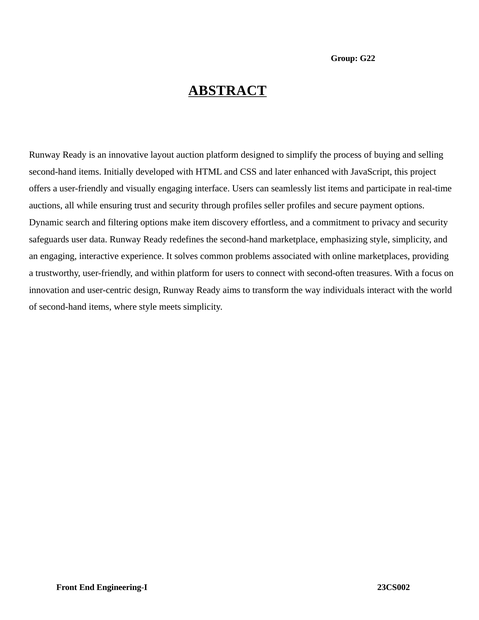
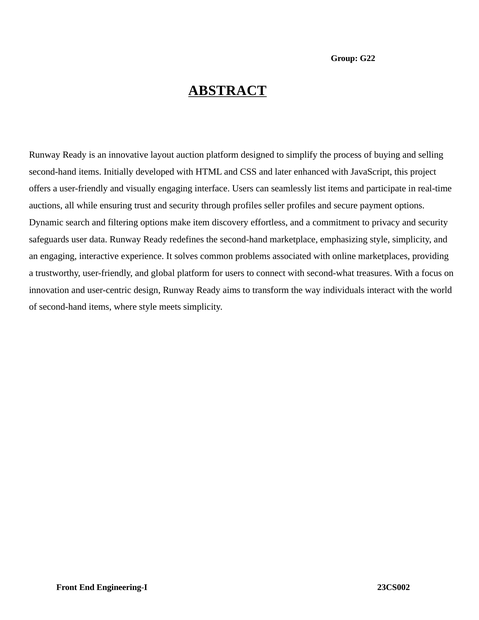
within: within -> global
second-often: second-often -> second-what
